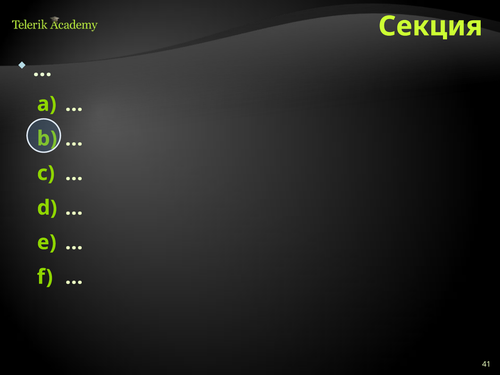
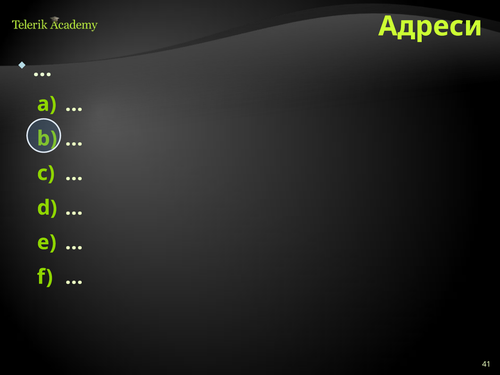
Секция: Секция -> Адреси
